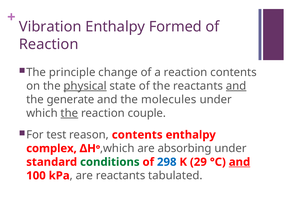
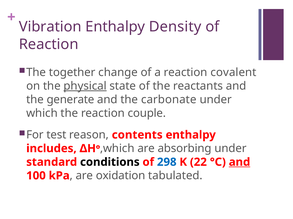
Formed: Formed -> Density
principle: principle -> together
reaction contents: contents -> covalent
and at (236, 86) underline: present -> none
molecules: molecules -> carbonate
the at (69, 113) underline: present -> none
complex: complex -> includes
conditions colour: green -> black
29: 29 -> 22
are reactants: reactants -> oxidation
